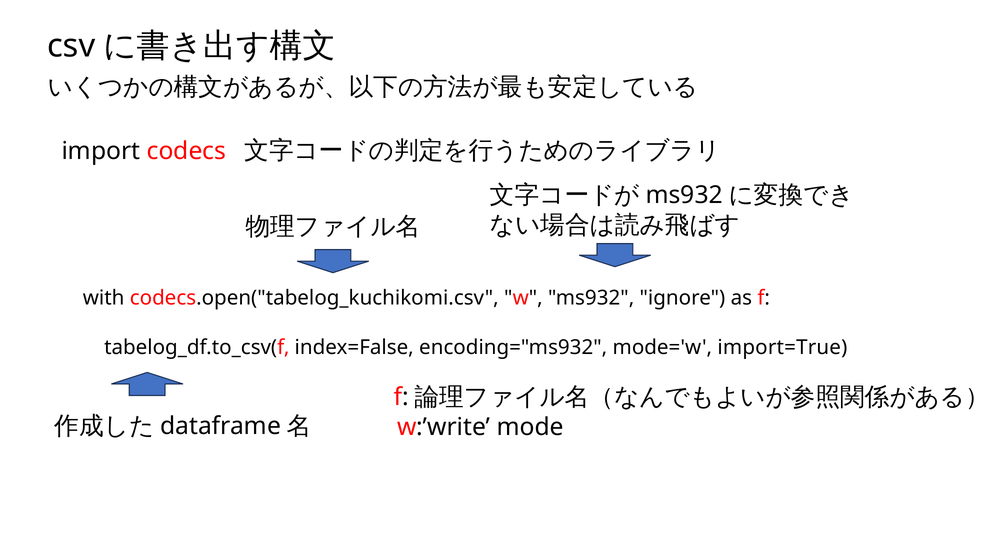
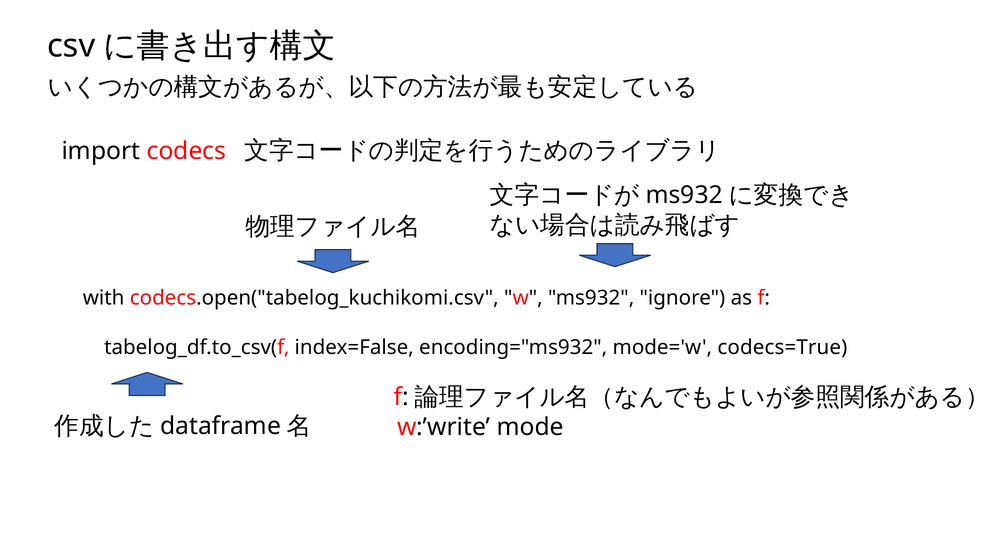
import=True: import=True -> codecs=True
